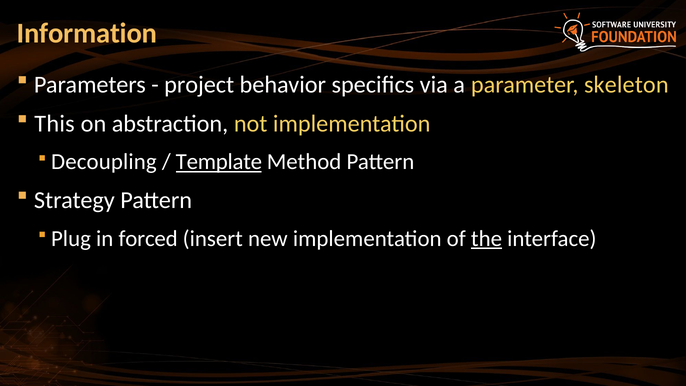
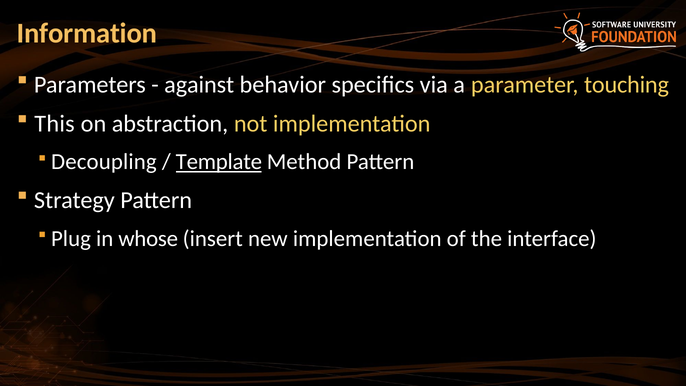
project: project -> against
skeleton: skeleton -> touching
forced: forced -> whose
the underline: present -> none
